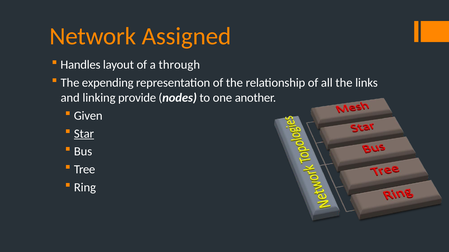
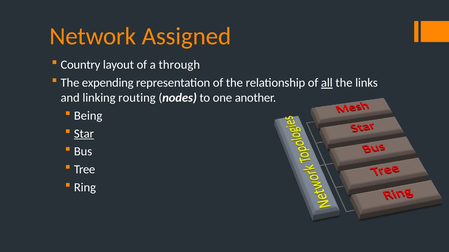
Handles: Handles -> Country
all underline: none -> present
provide: provide -> routing
Given: Given -> Being
